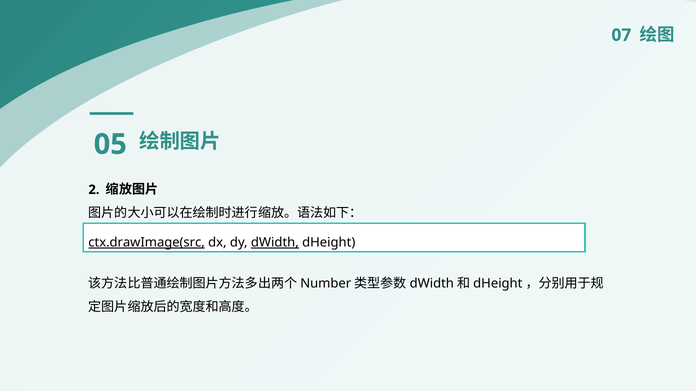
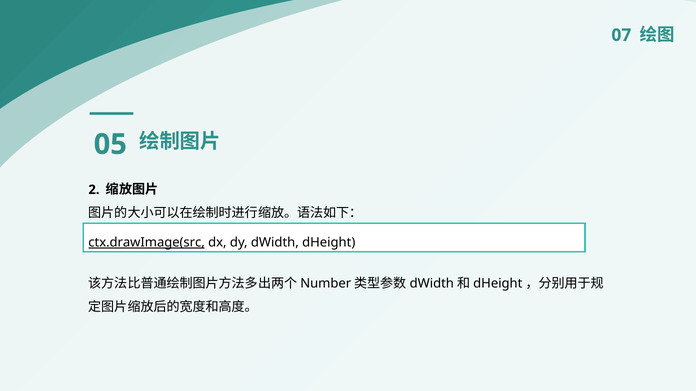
dWidth underline: present -> none
